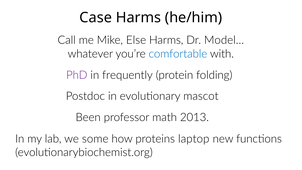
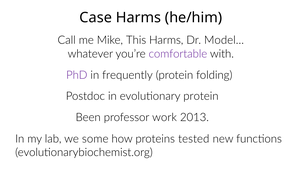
Else: Else -> This
comfortable colour: blue -> purple
evolutionary mascot: mascot -> protein
math: math -> work
laptop: laptop -> tested
